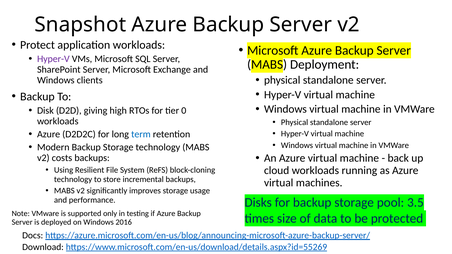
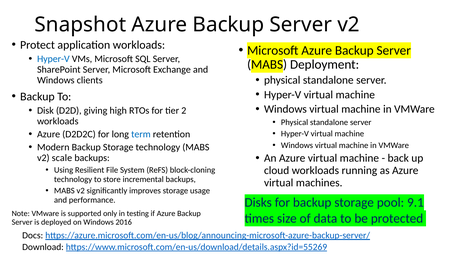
Hyper-V at (53, 59) colour: purple -> blue
0: 0 -> 2
costs: costs -> scale
3.5: 3.5 -> 9.1
